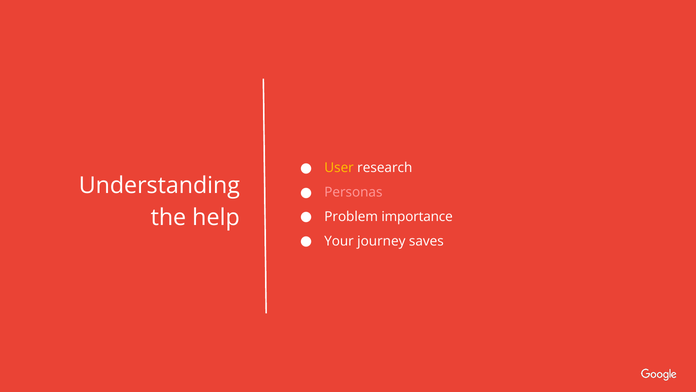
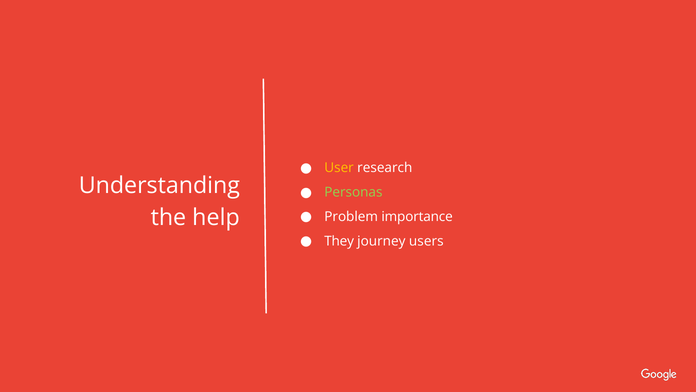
Personas colour: pink -> light green
Your: Your -> They
saves: saves -> users
